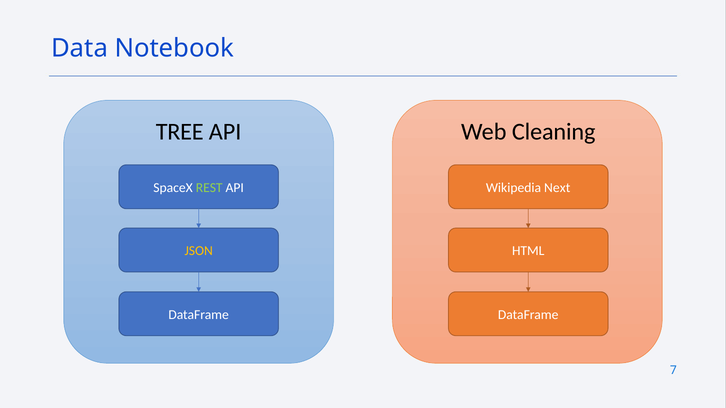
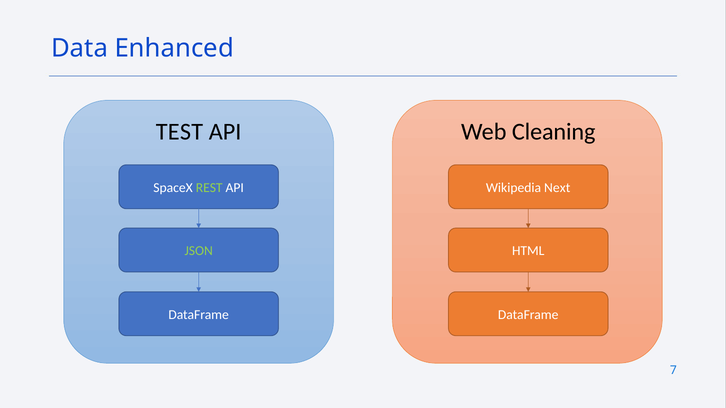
Notebook: Notebook -> Enhanced
TREE: TREE -> TEST
JSON colour: yellow -> light green
